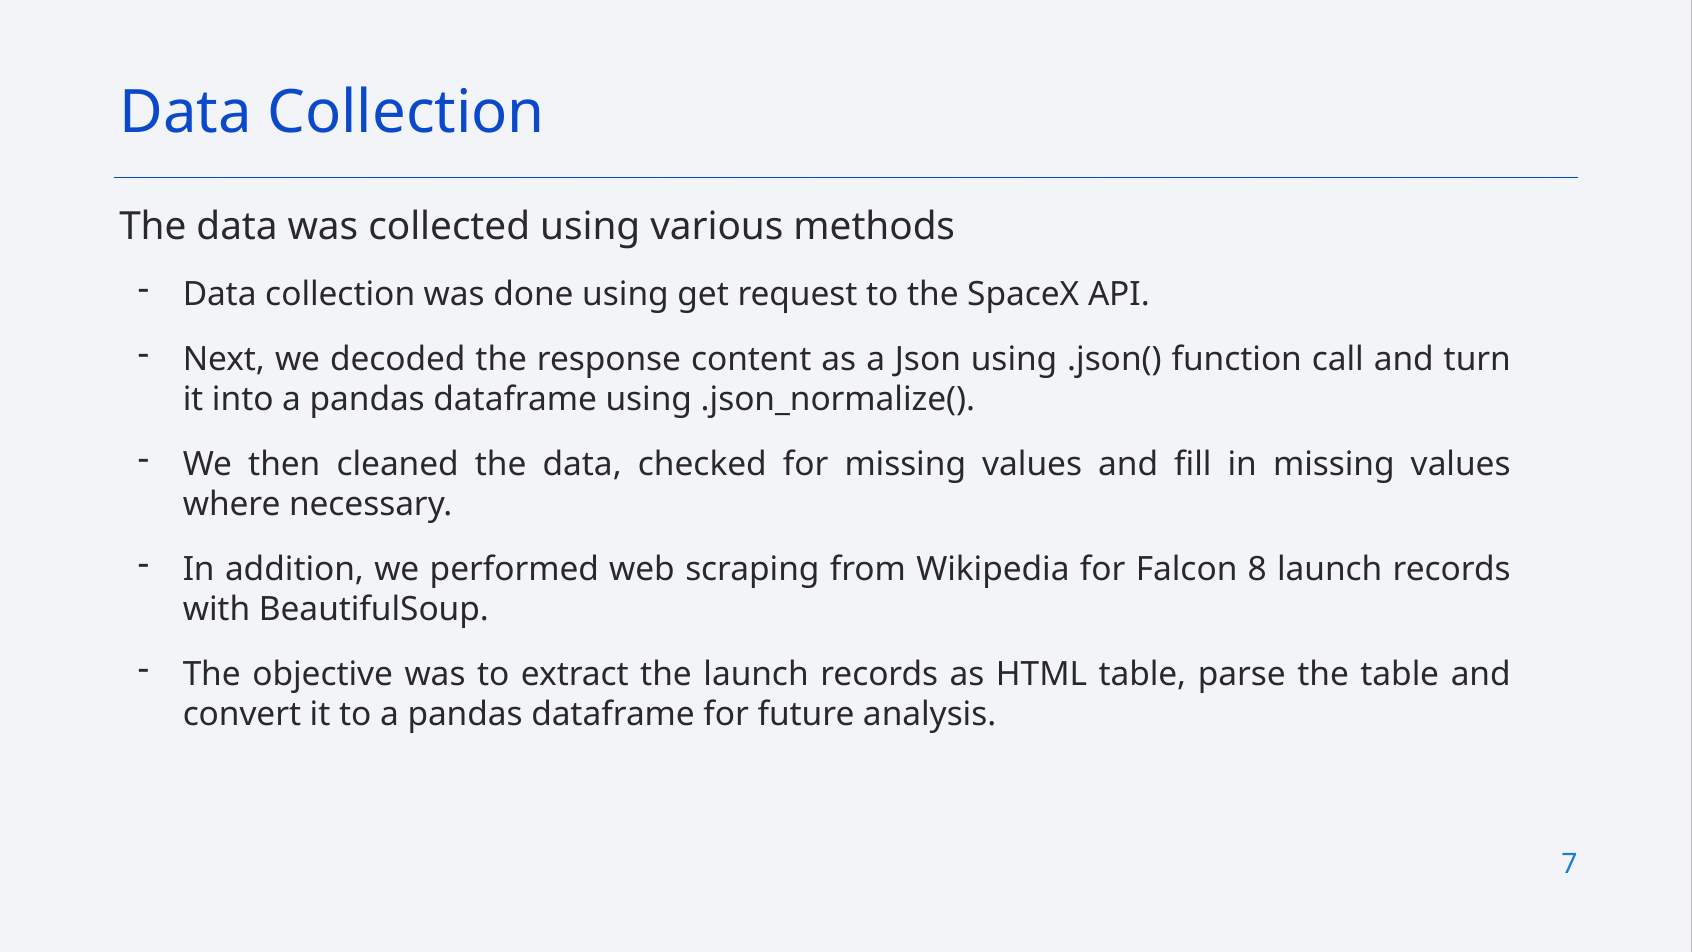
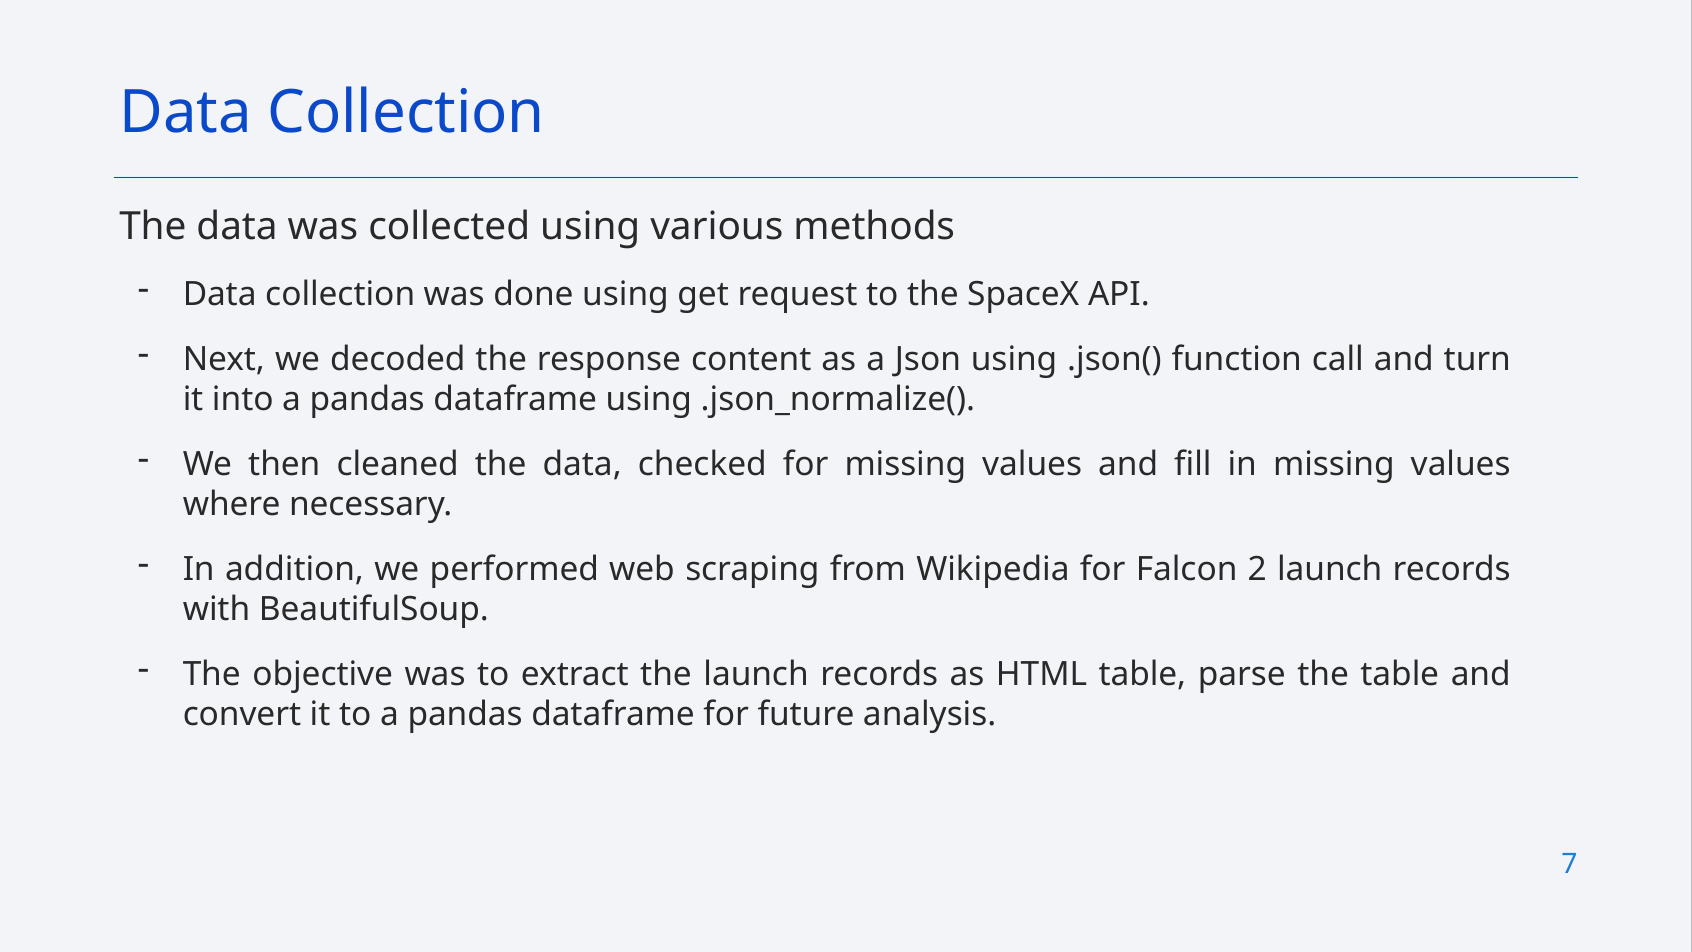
8: 8 -> 2
